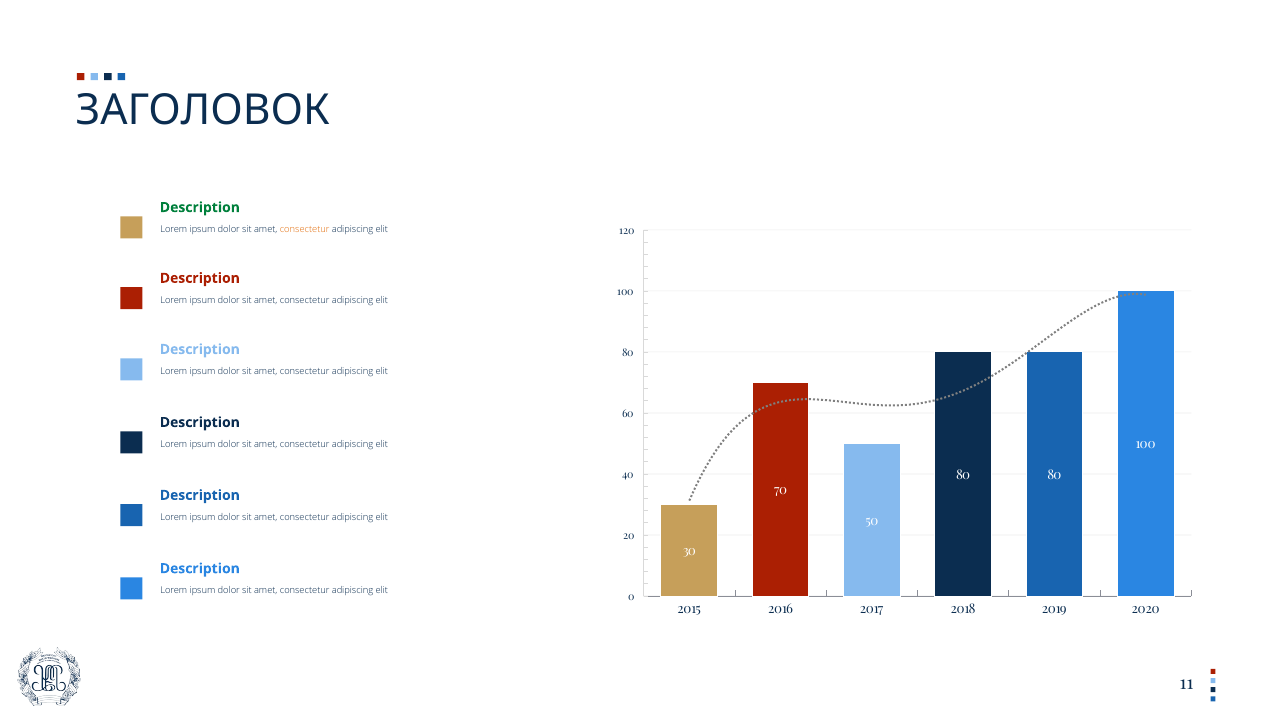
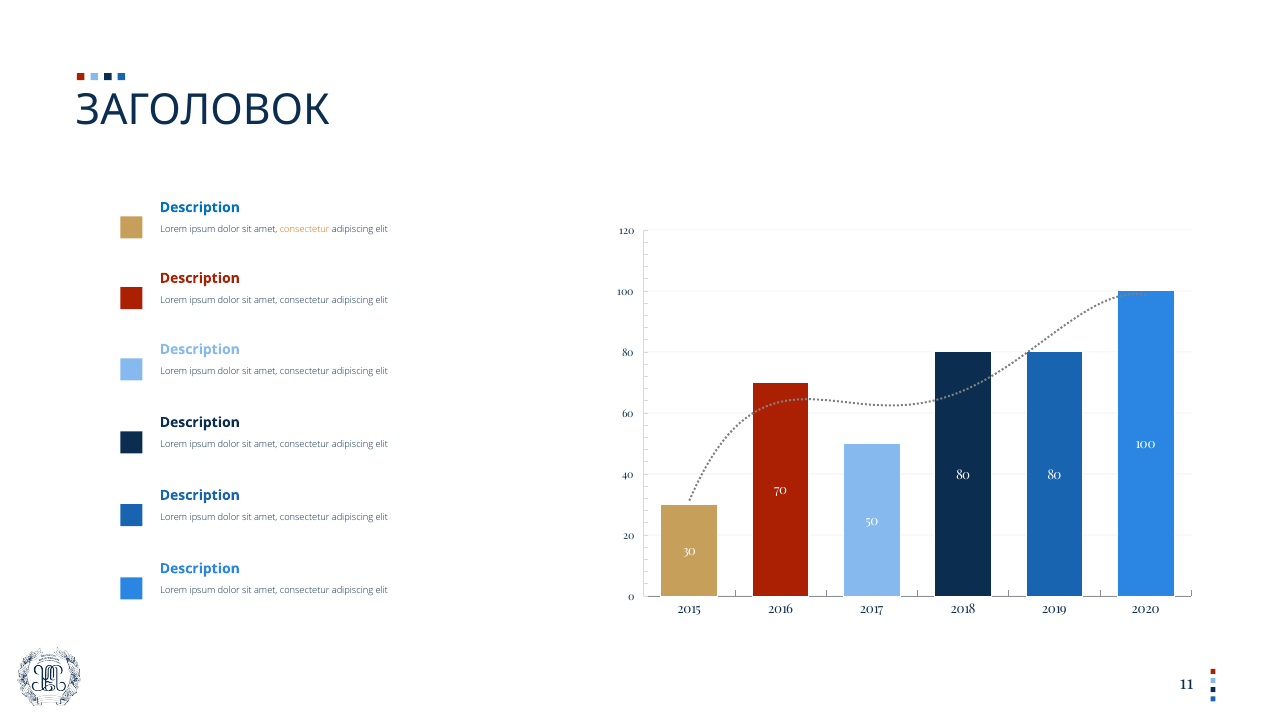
Description at (200, 207) colour: green -> blue
